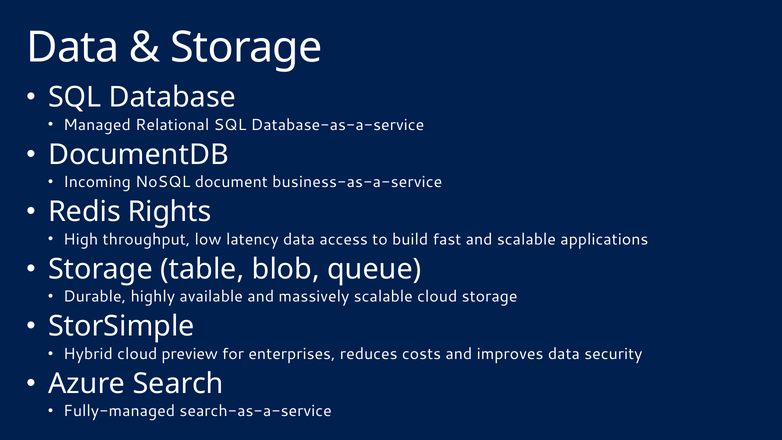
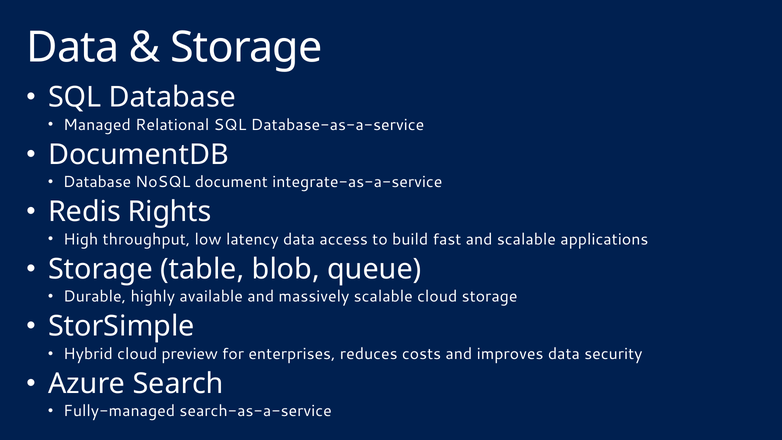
Incoming at (97, 182): Incoming -> Database
business-as-a-service: business-as-a-service -> integrate-as-a-service
